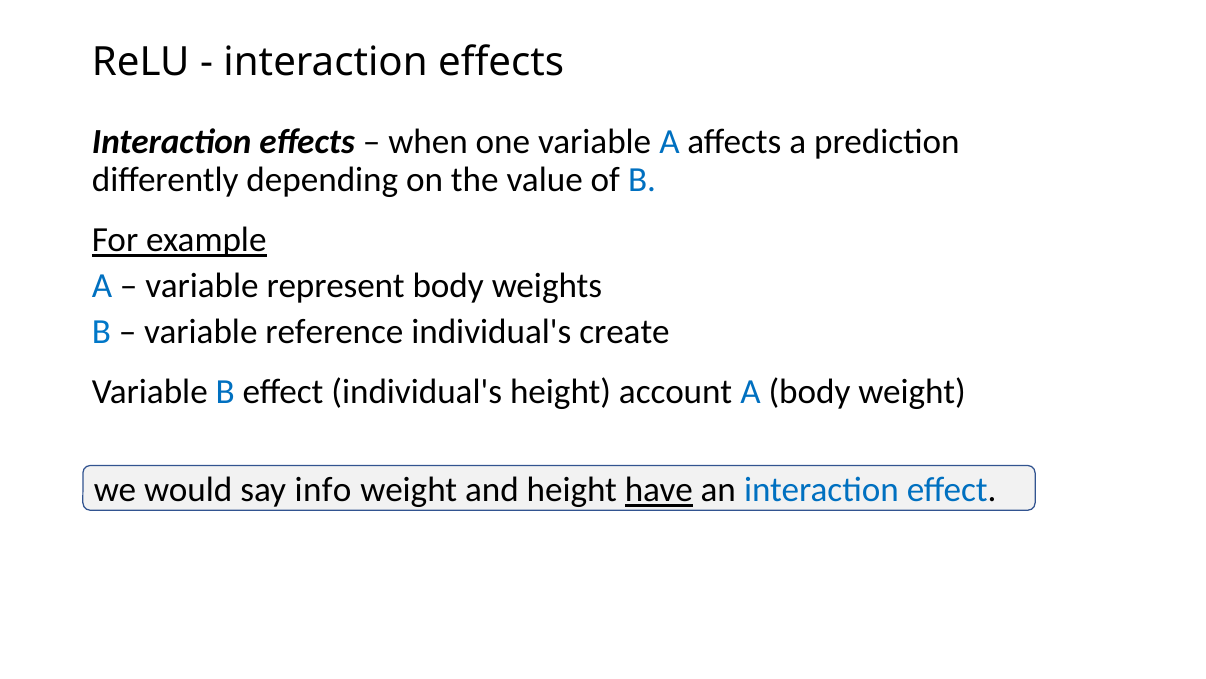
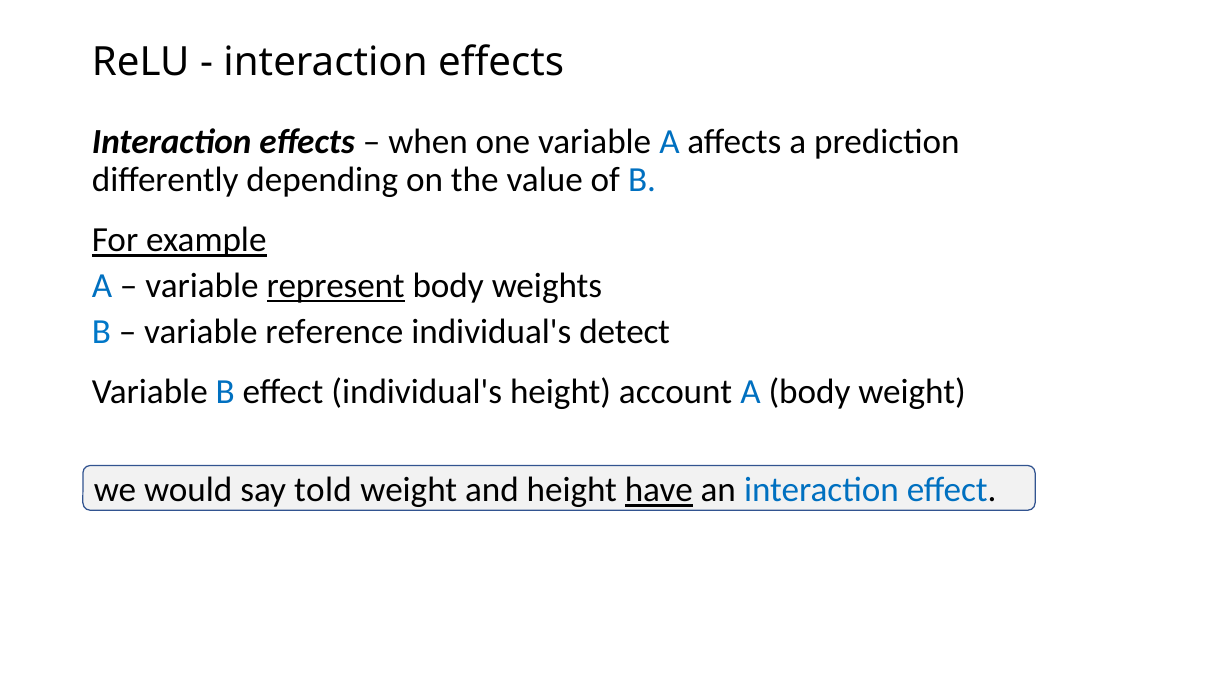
represent underline: none -> present
create: create -> detect
info: info -> told
